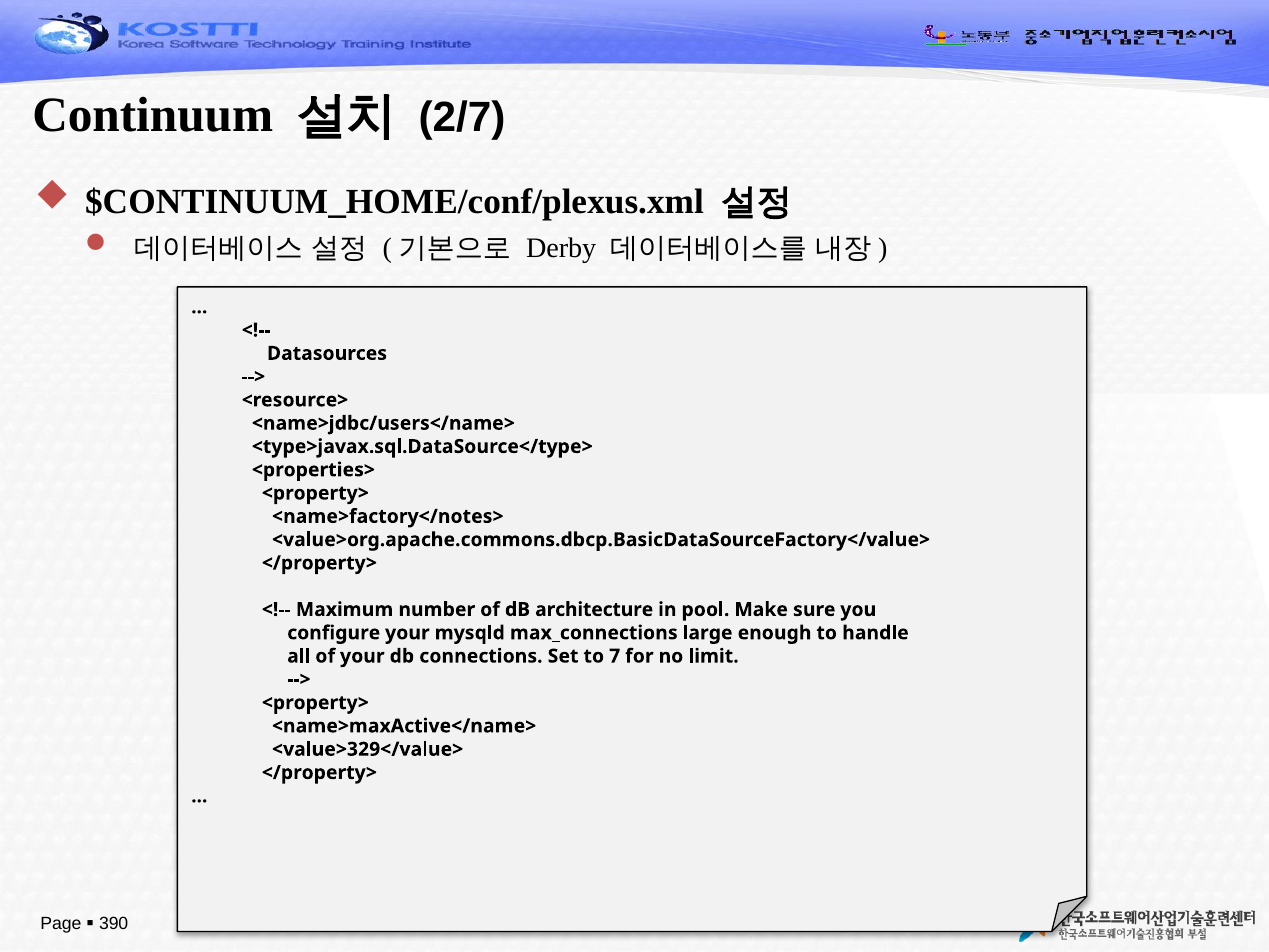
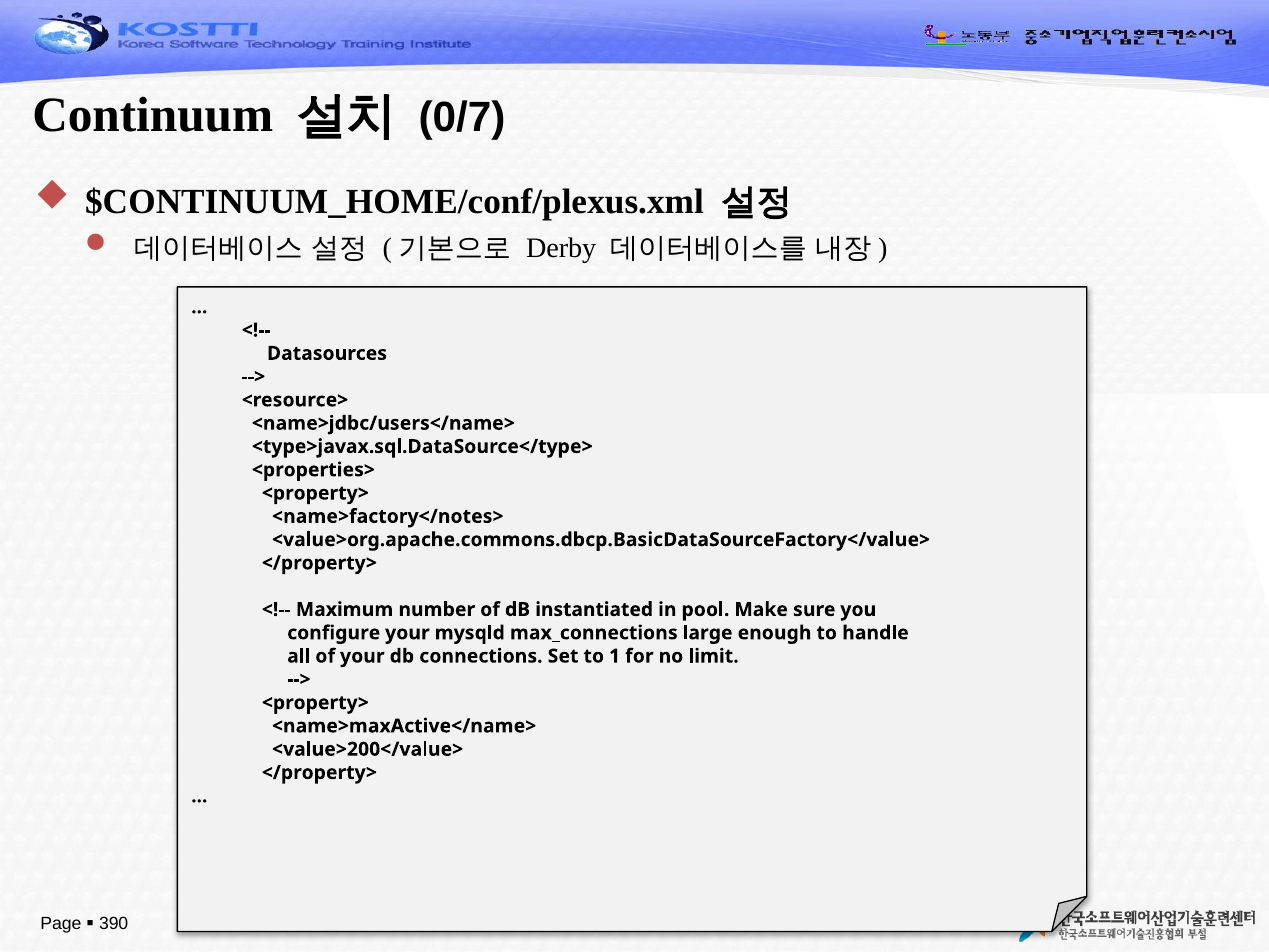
2/7: 2/7 -> 0/7
architecture: architecture -> instantiated
7: 7 -> 1
<value>329</value>: <value>329</value> -> <value>200</value>
